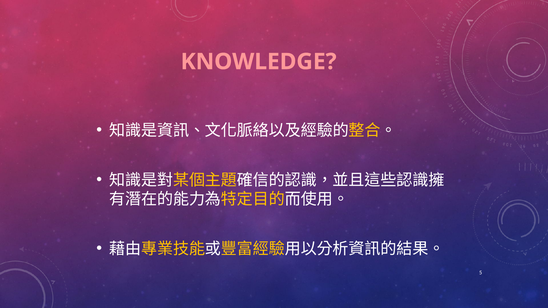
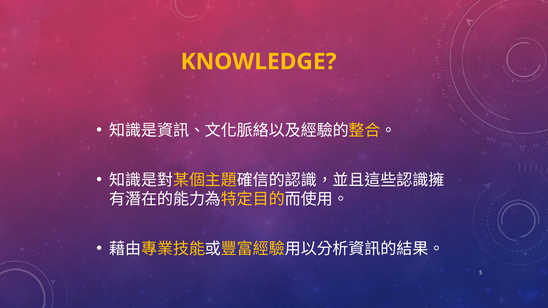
KNOWLEDGE colour: pink -> yellow
